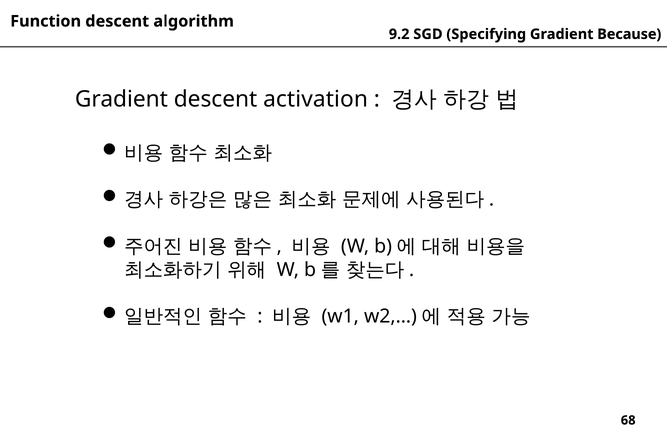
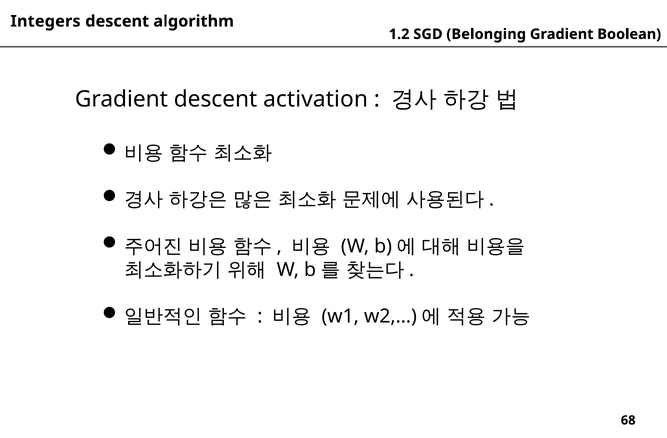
Function: Function -> Integers
9.2: 9.2 -> 1.2
Specifying: Specifying -> Belonging
Because: Because -> Boolean
